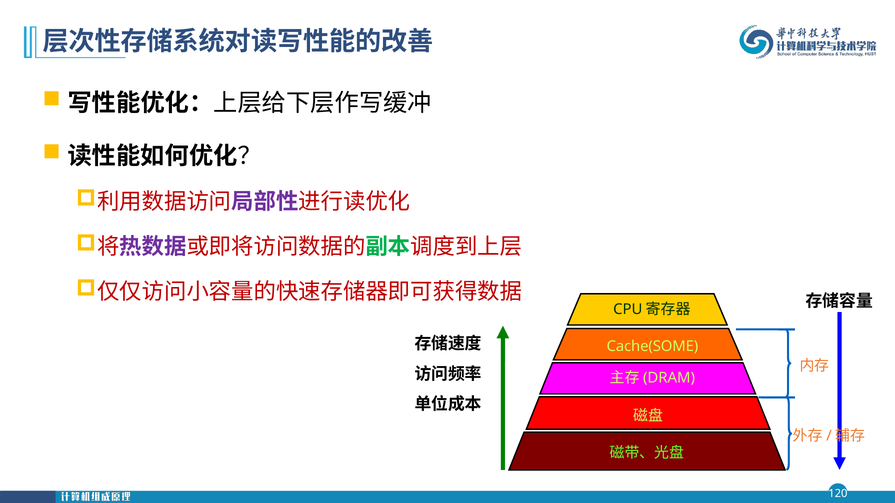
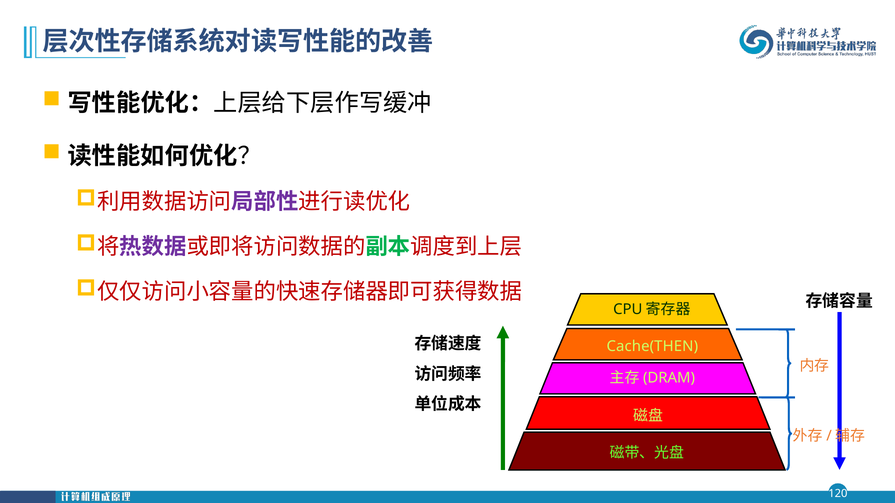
Cache(SOME: Cache(SOME -> Cache(THEN
